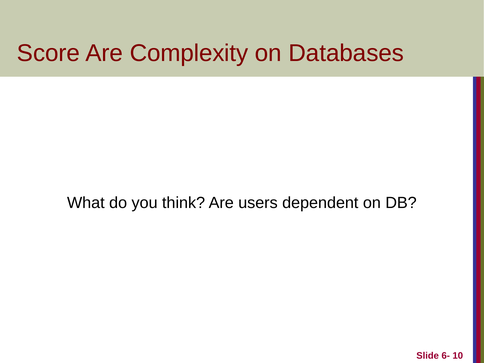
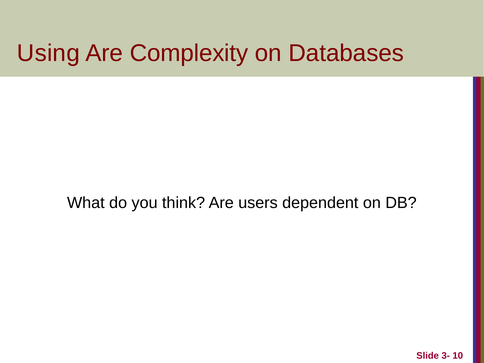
Score: Score -> Using
6-: 6- -> 3-
